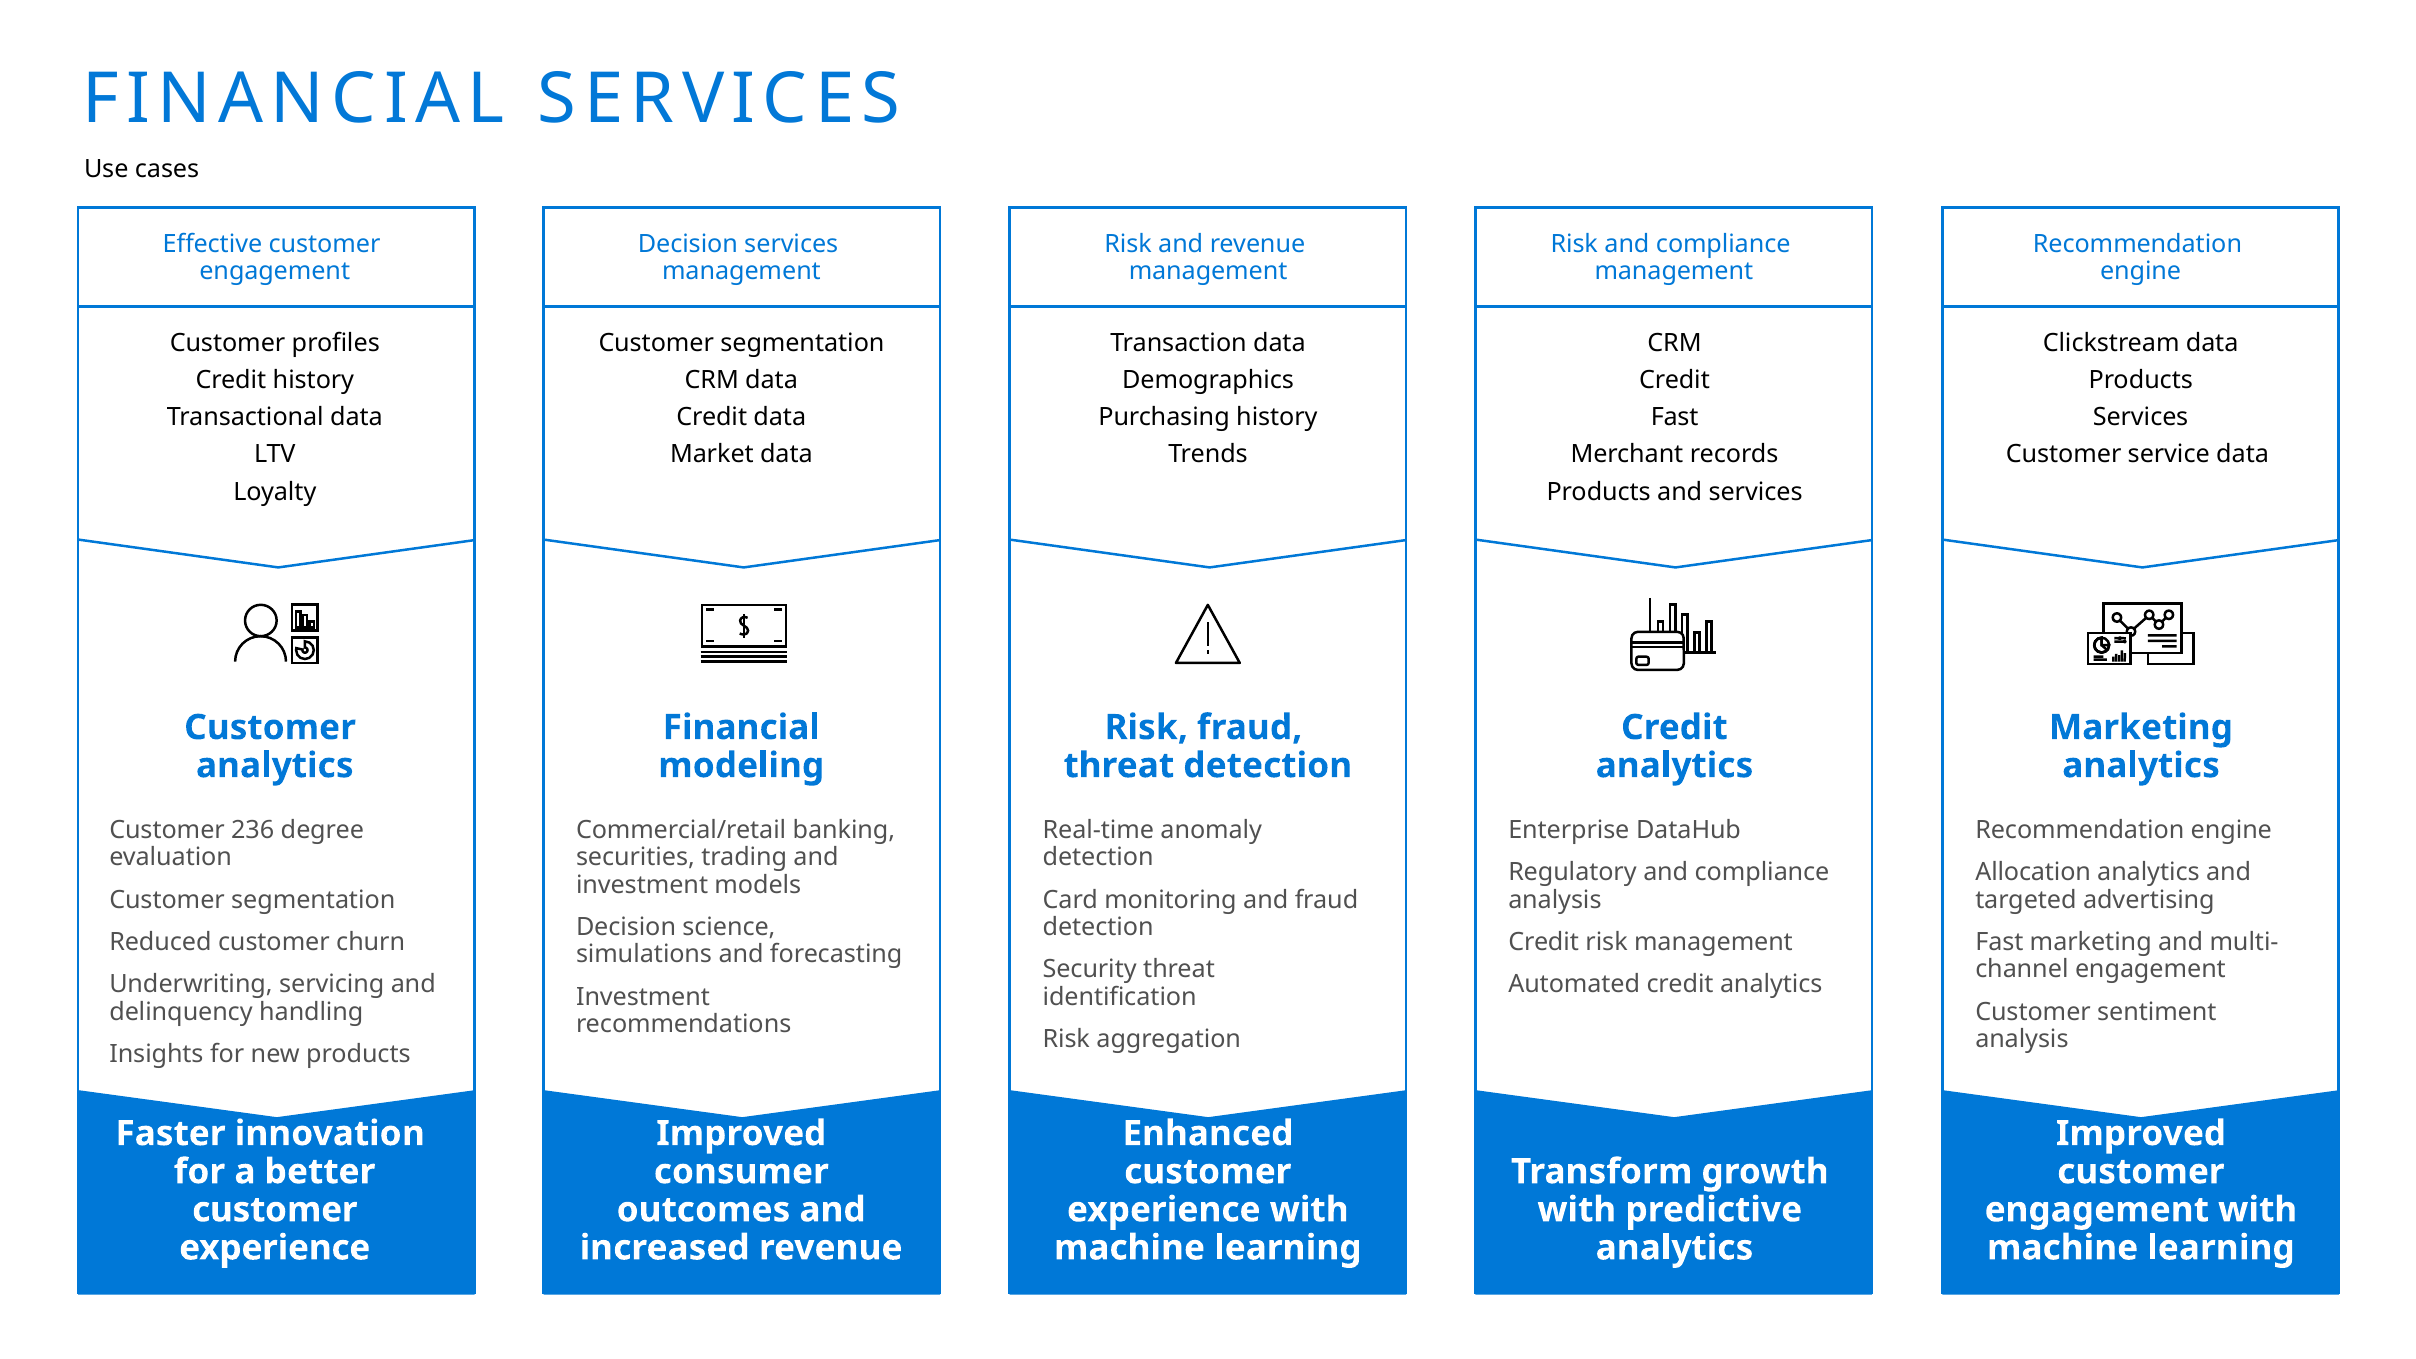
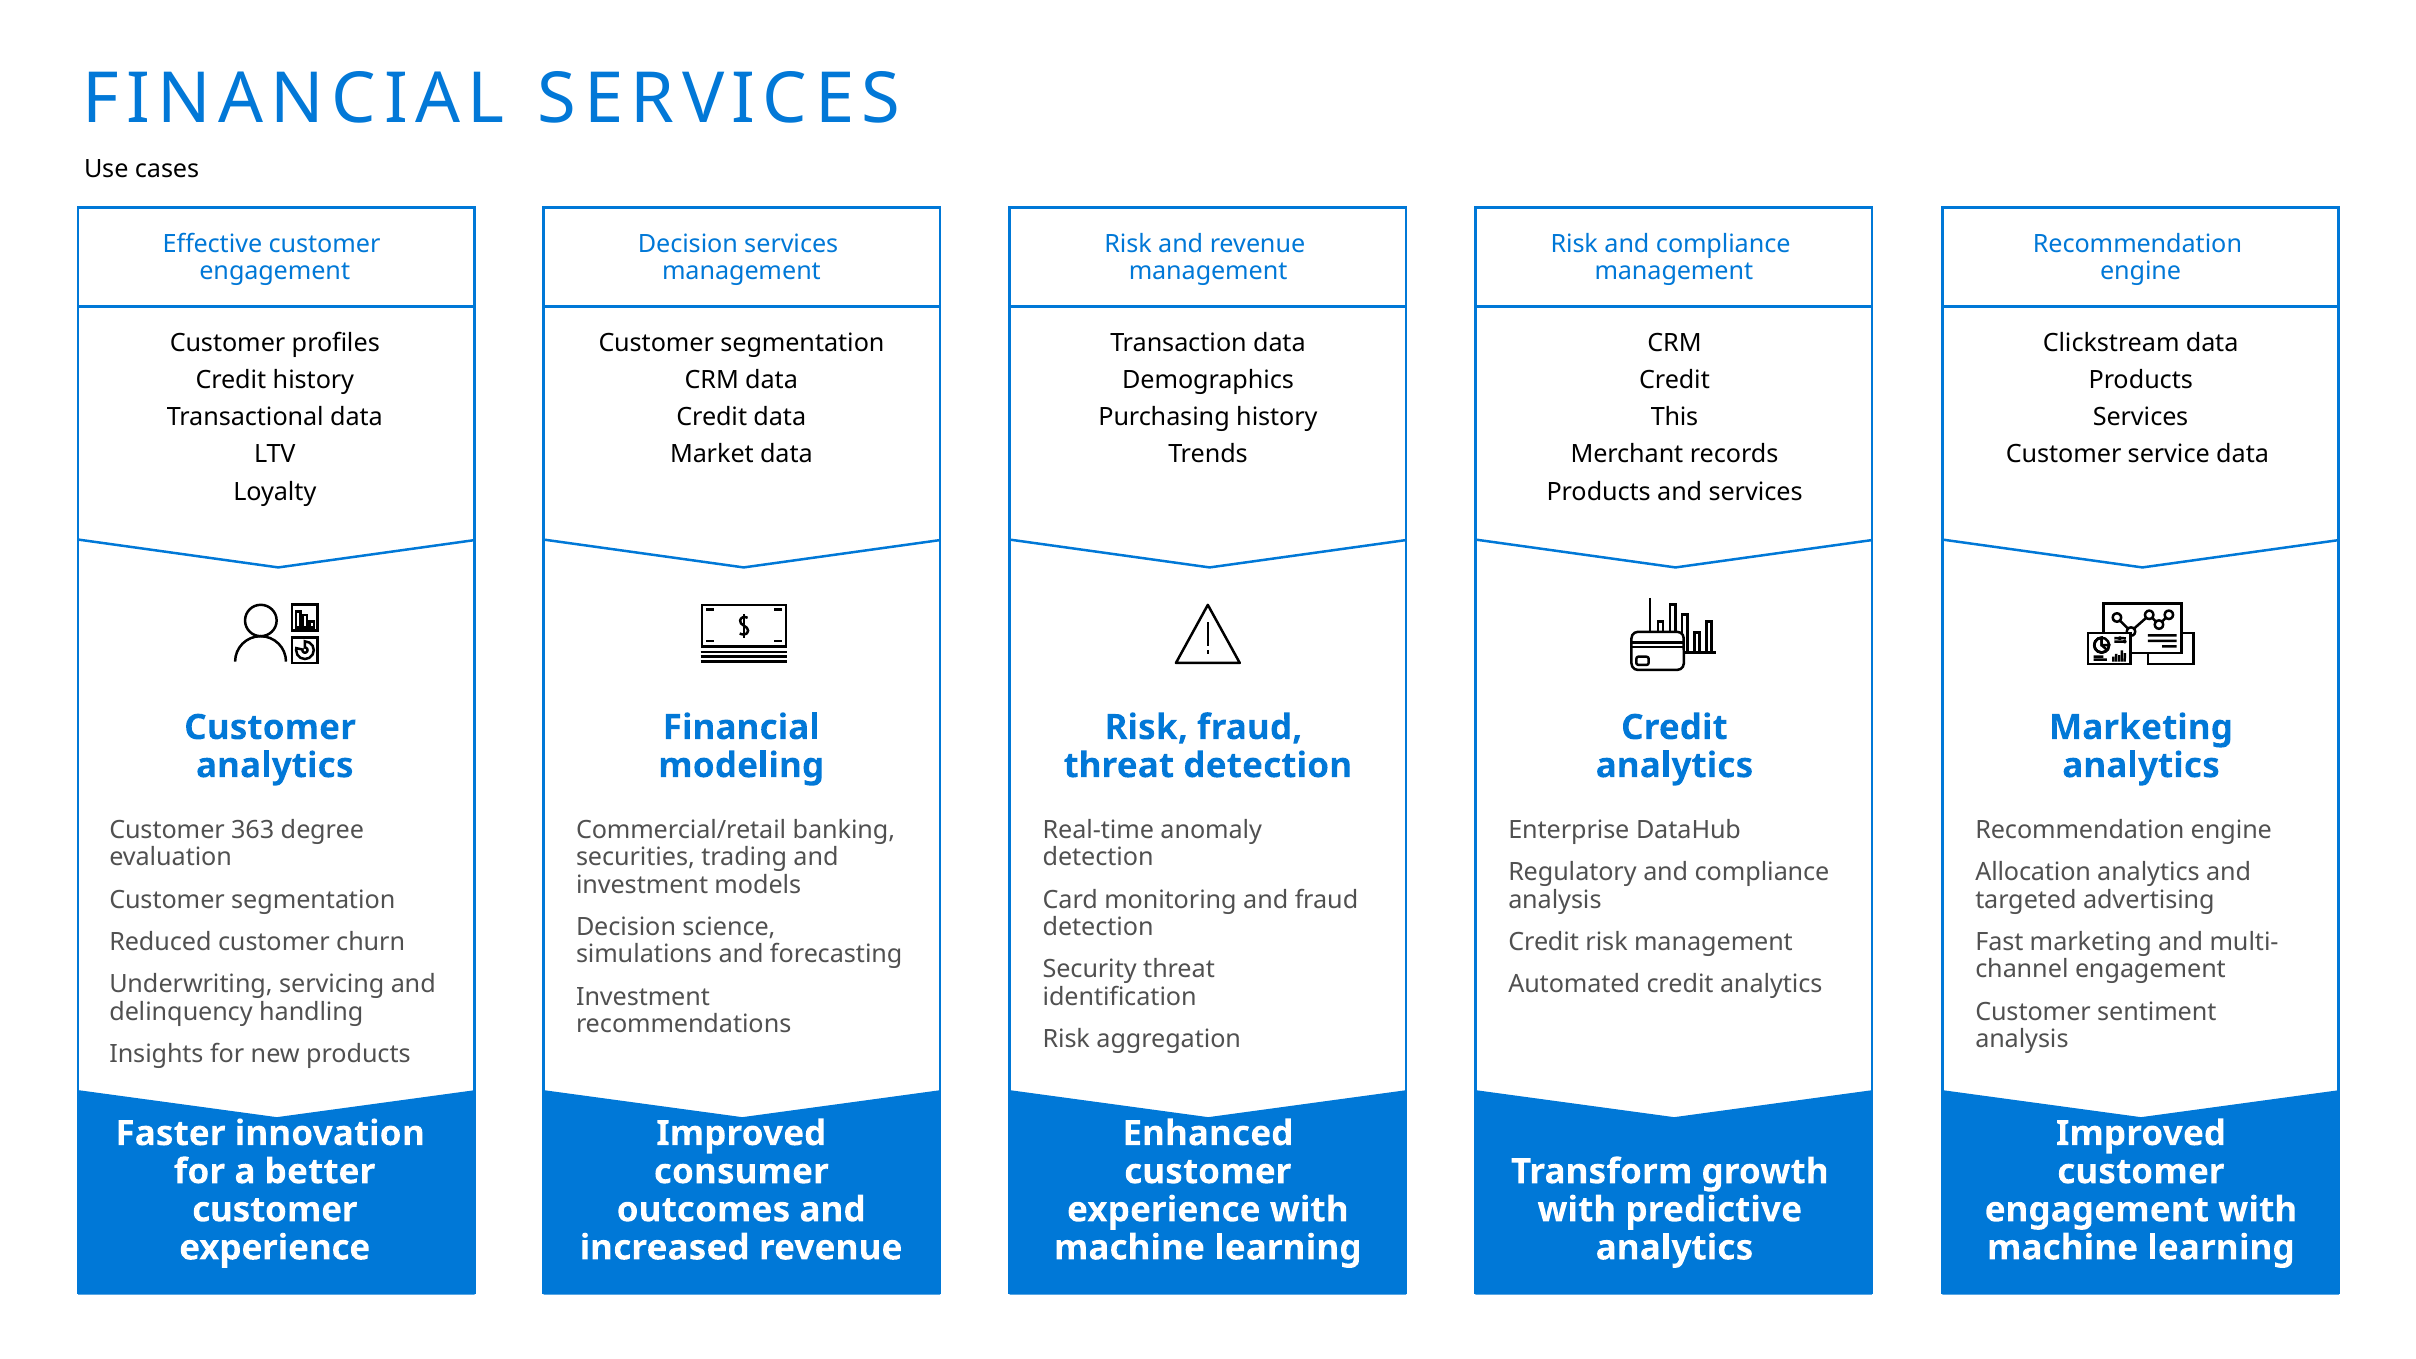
Fast at (1675, 417): Fast -> This
236: 236 -> 363
